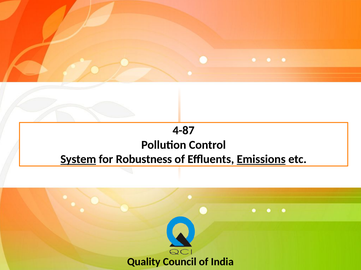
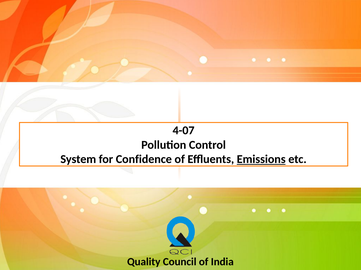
4-87: 4-87 -> 4-07
System underline: present -> none
Robustness: Robustness -> Confidence
